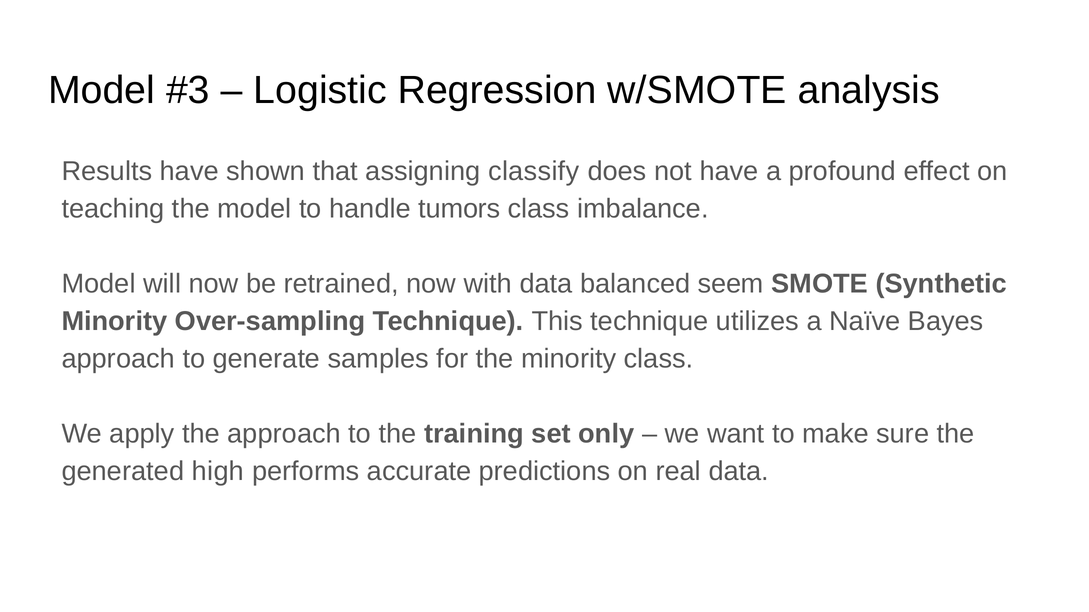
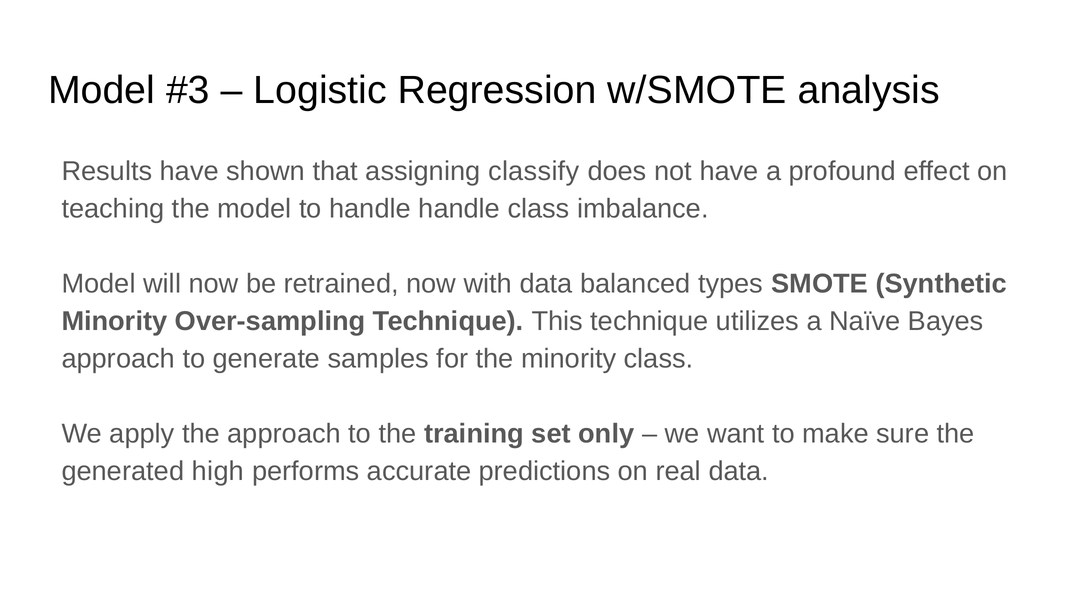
handle tumors: tumors -> handle
seem: seem -> types
